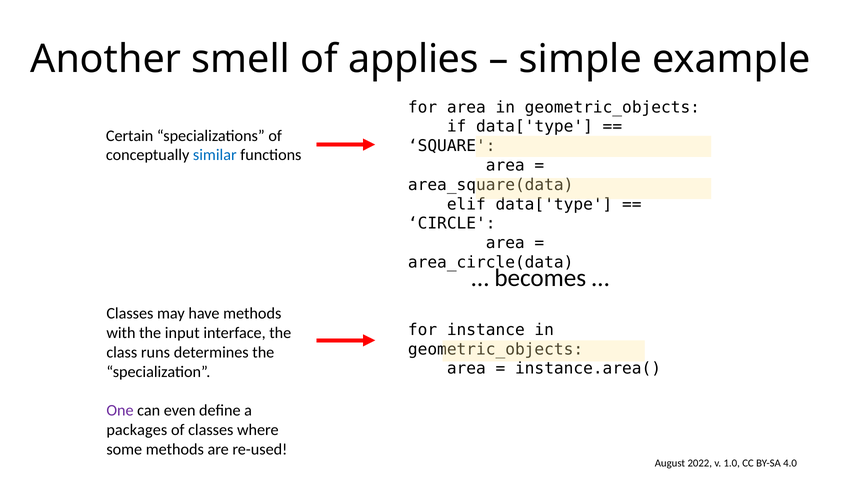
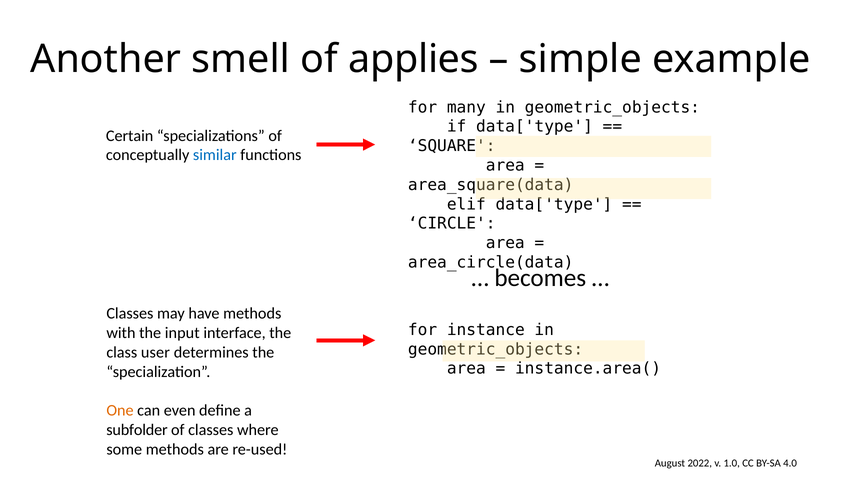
for area: area -> many
runs: runs -> user
One colour: purple -> orange
packages: packages -> subfolder
